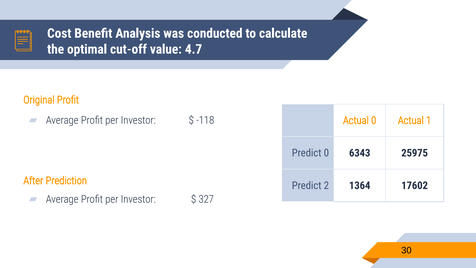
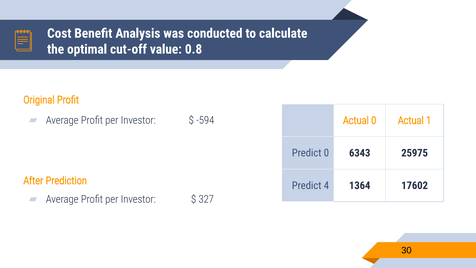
4.7: 4.7 -> 0.8
-118: -118 -> -594
2: 2 -> 4
